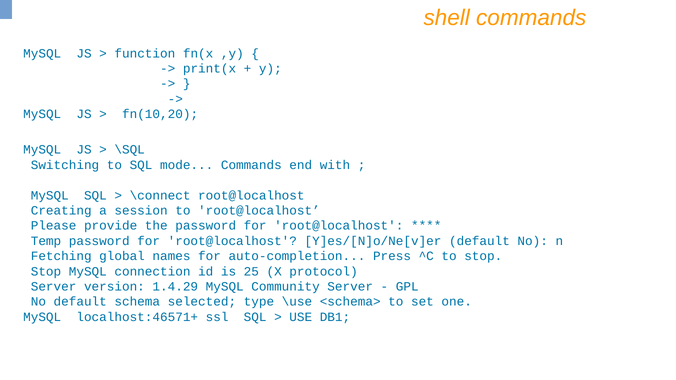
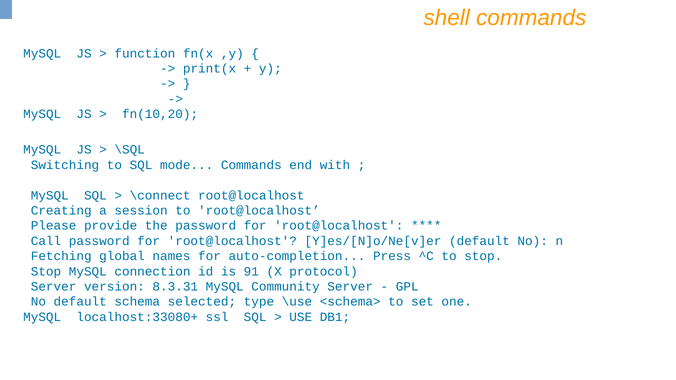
Temp: Temp -> Call
25: 25 -> 91
1.4.29: 1.4.29 -> 8.3.31
localhost:46571+: localhost:46571+ -> localhost:33080+
